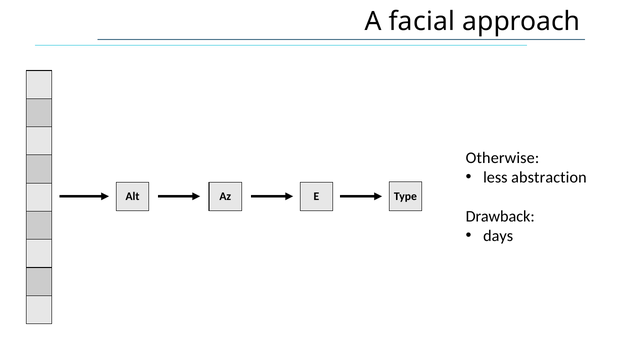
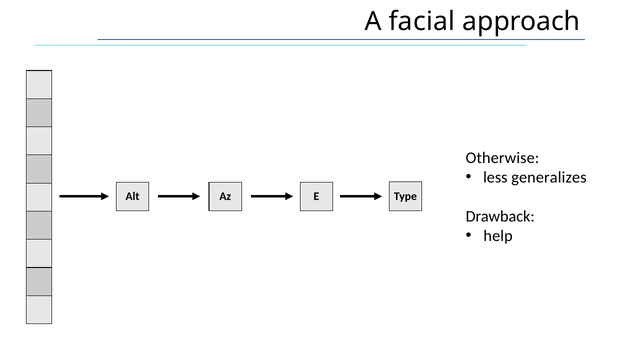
abstraction: abstraction -> generalizes
days: days -> help
